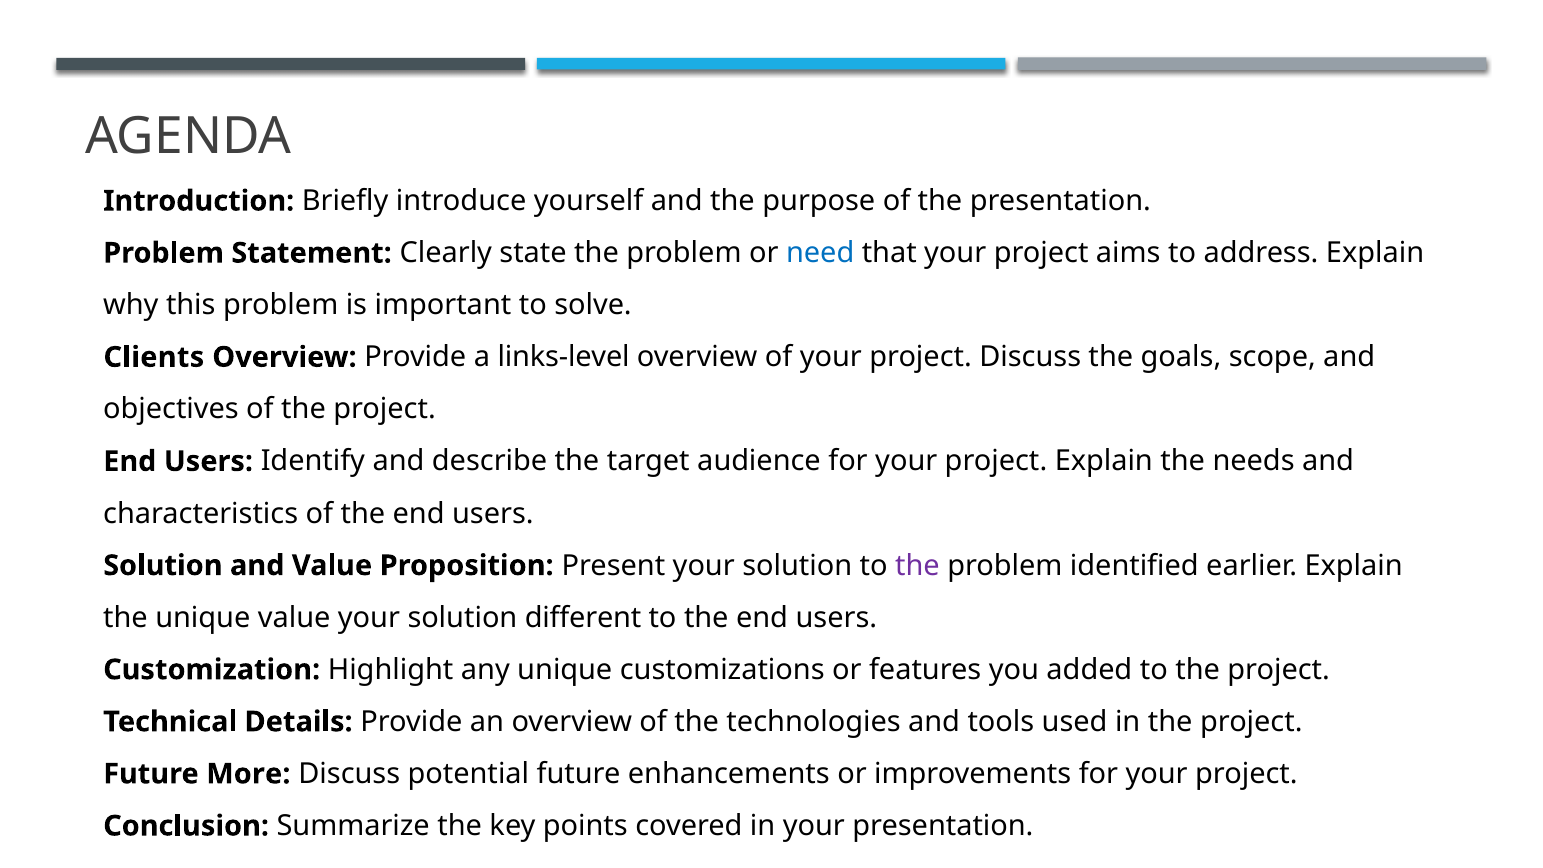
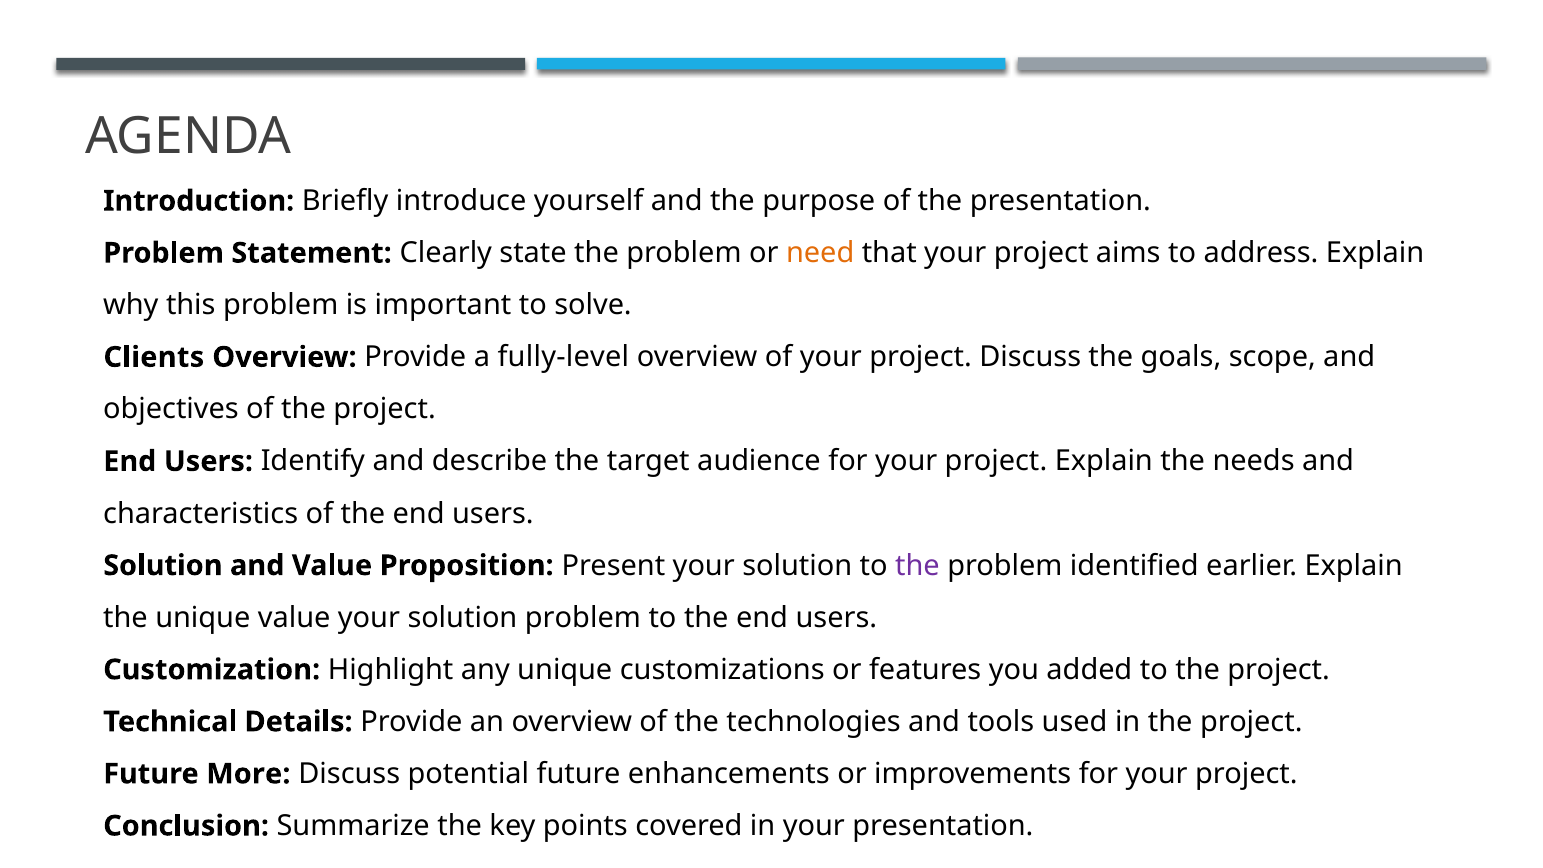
need colour: blue -> orange
links-level: links-level -> fully-level
solution different: different -> problem
